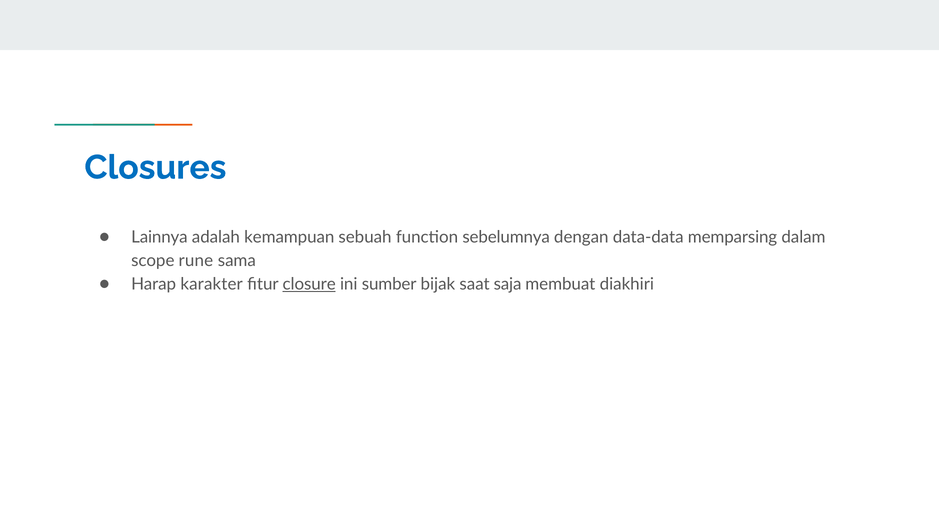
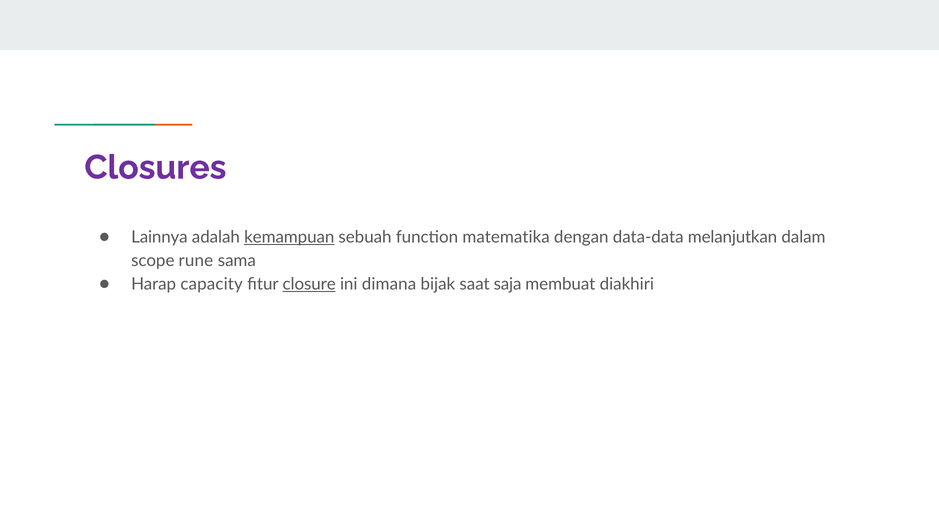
Closures colour: blue -> purple
kemampuan underline: none -> present
sebelumnya: sebelumnya -> matematika
memparsing: memparsing -> melanjutkan
karakter: karakter -> capacity
sumber: sumber -> dimana
